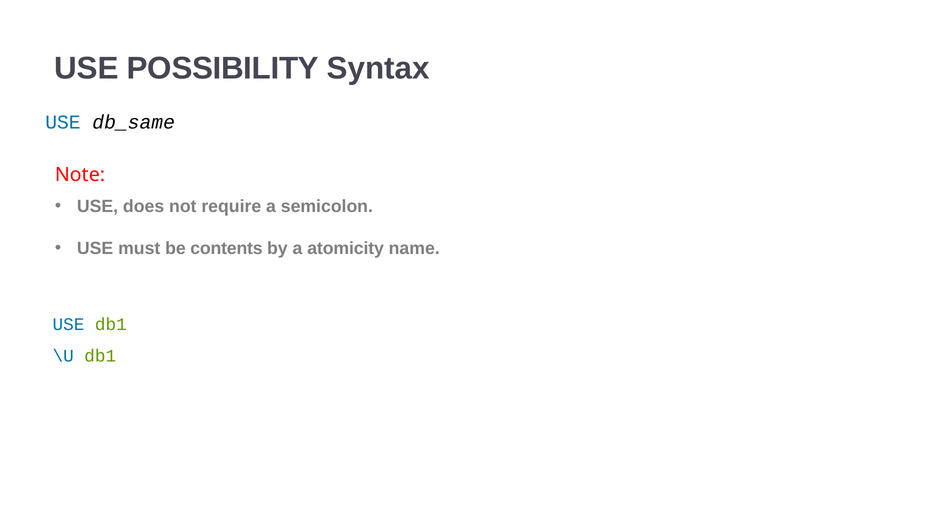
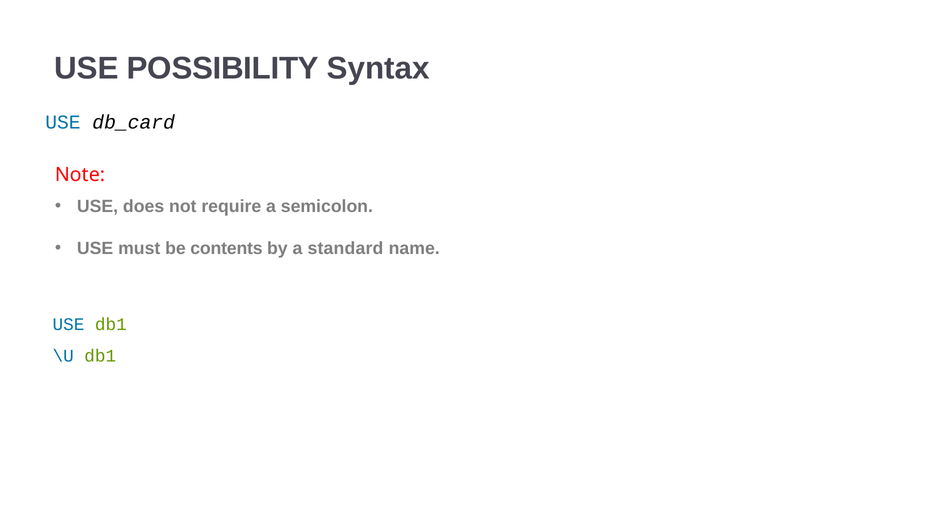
db_same: db_same -> db_card
atomicity: atomicity -> standard
